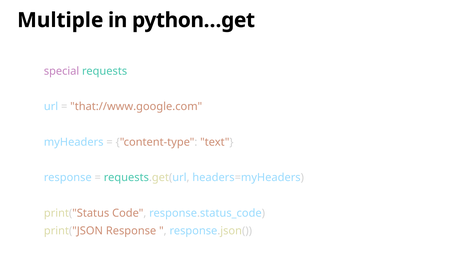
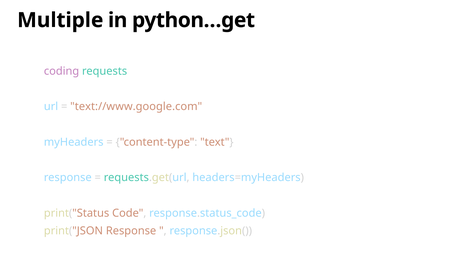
special: special -> coding
that://www.google.com: that://www.google.com -> text://www.google.com
